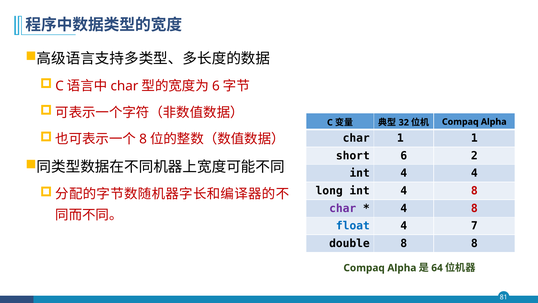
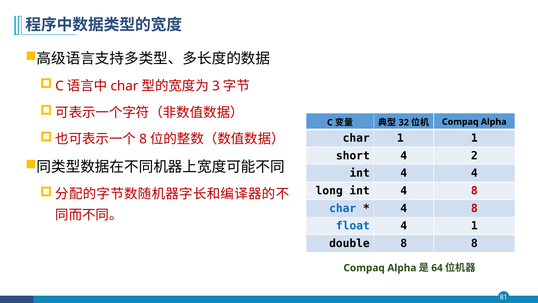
6 at (216, 86): 6 -> 3
short 6: 6 -> 4
char at (343, 208) colour: purple -> blue
4 7: 7 -> 1
